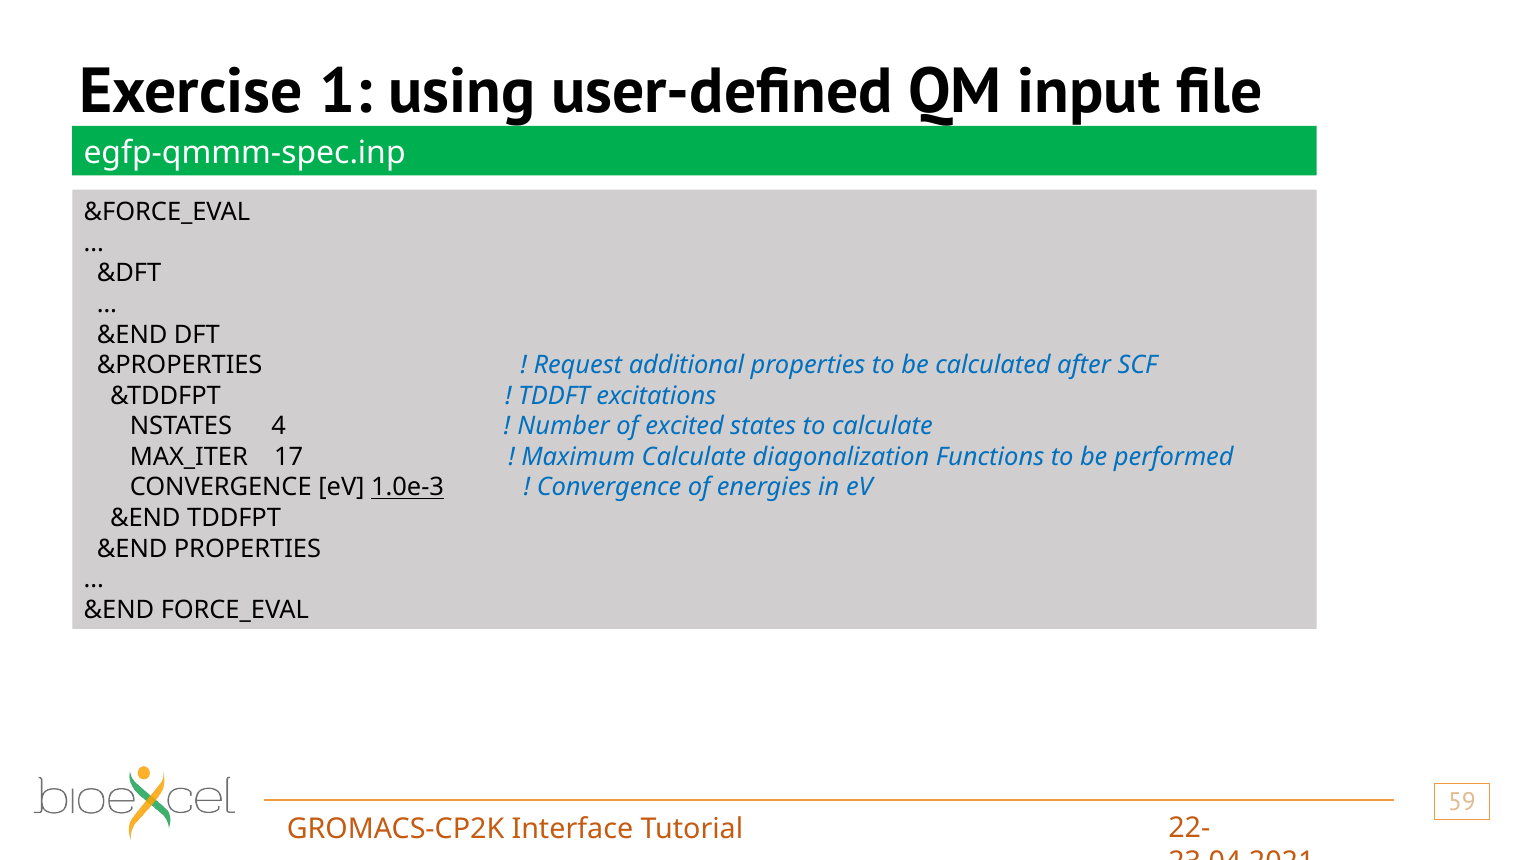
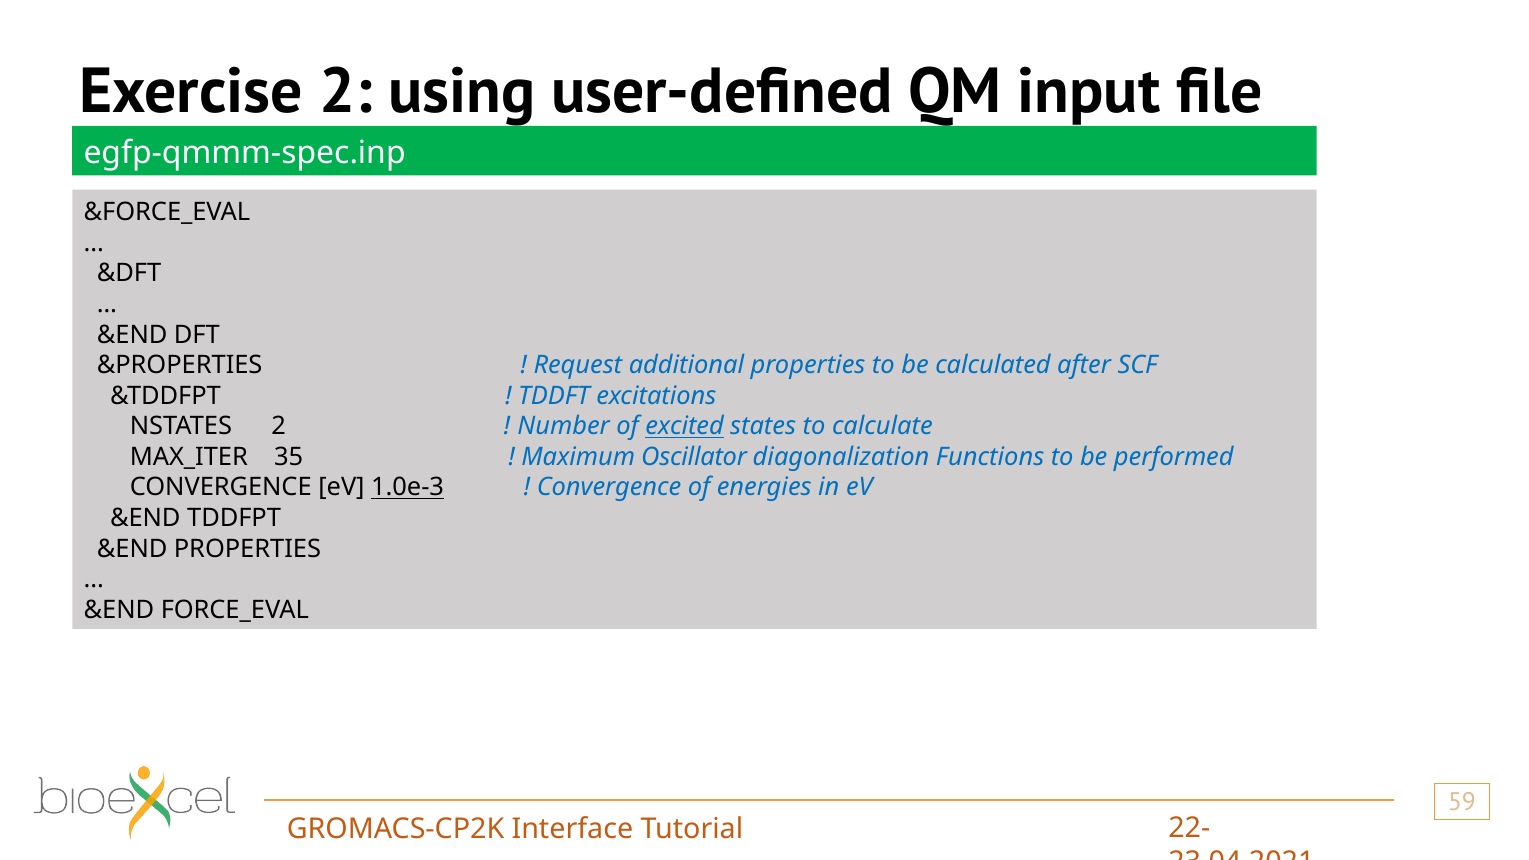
Exercise 1: 1 -> 2
NSTATES 4: 4 -> 2
excited underline: none -> present
17: 17 -> 35
Maximum Calculate: Calculate -> Oscillator
